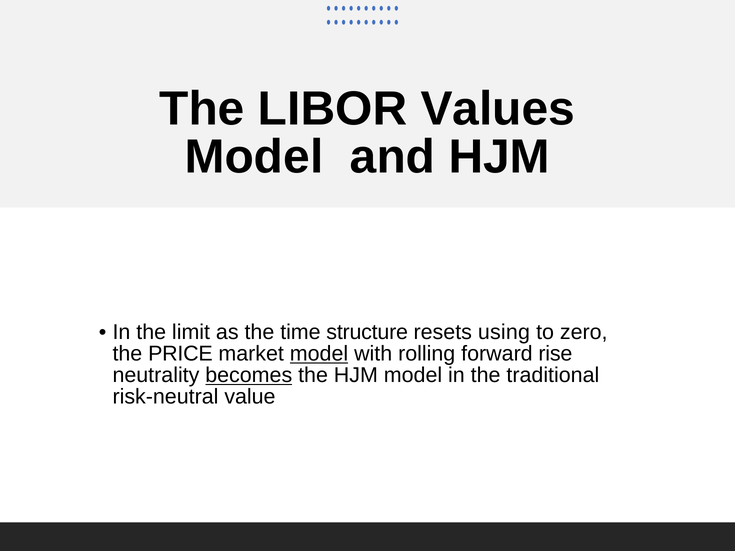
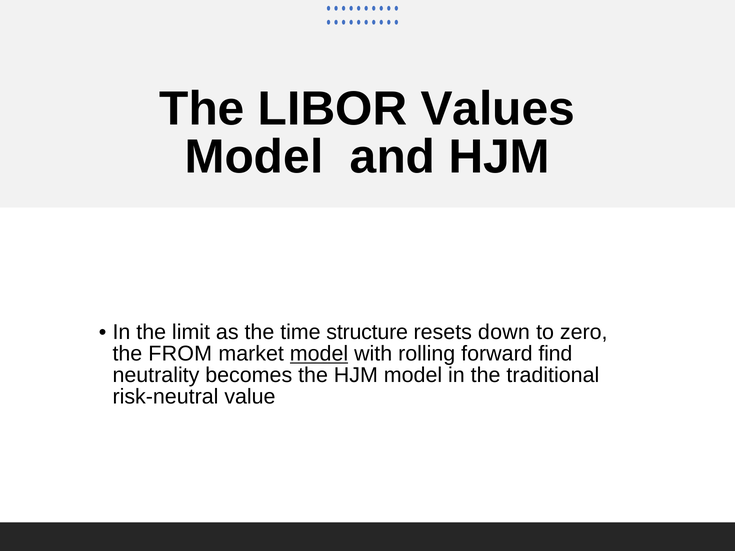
using: using -> down
PRICE: PRICE -> FROM
rise: rise -> find
becomes underline: present -> none
